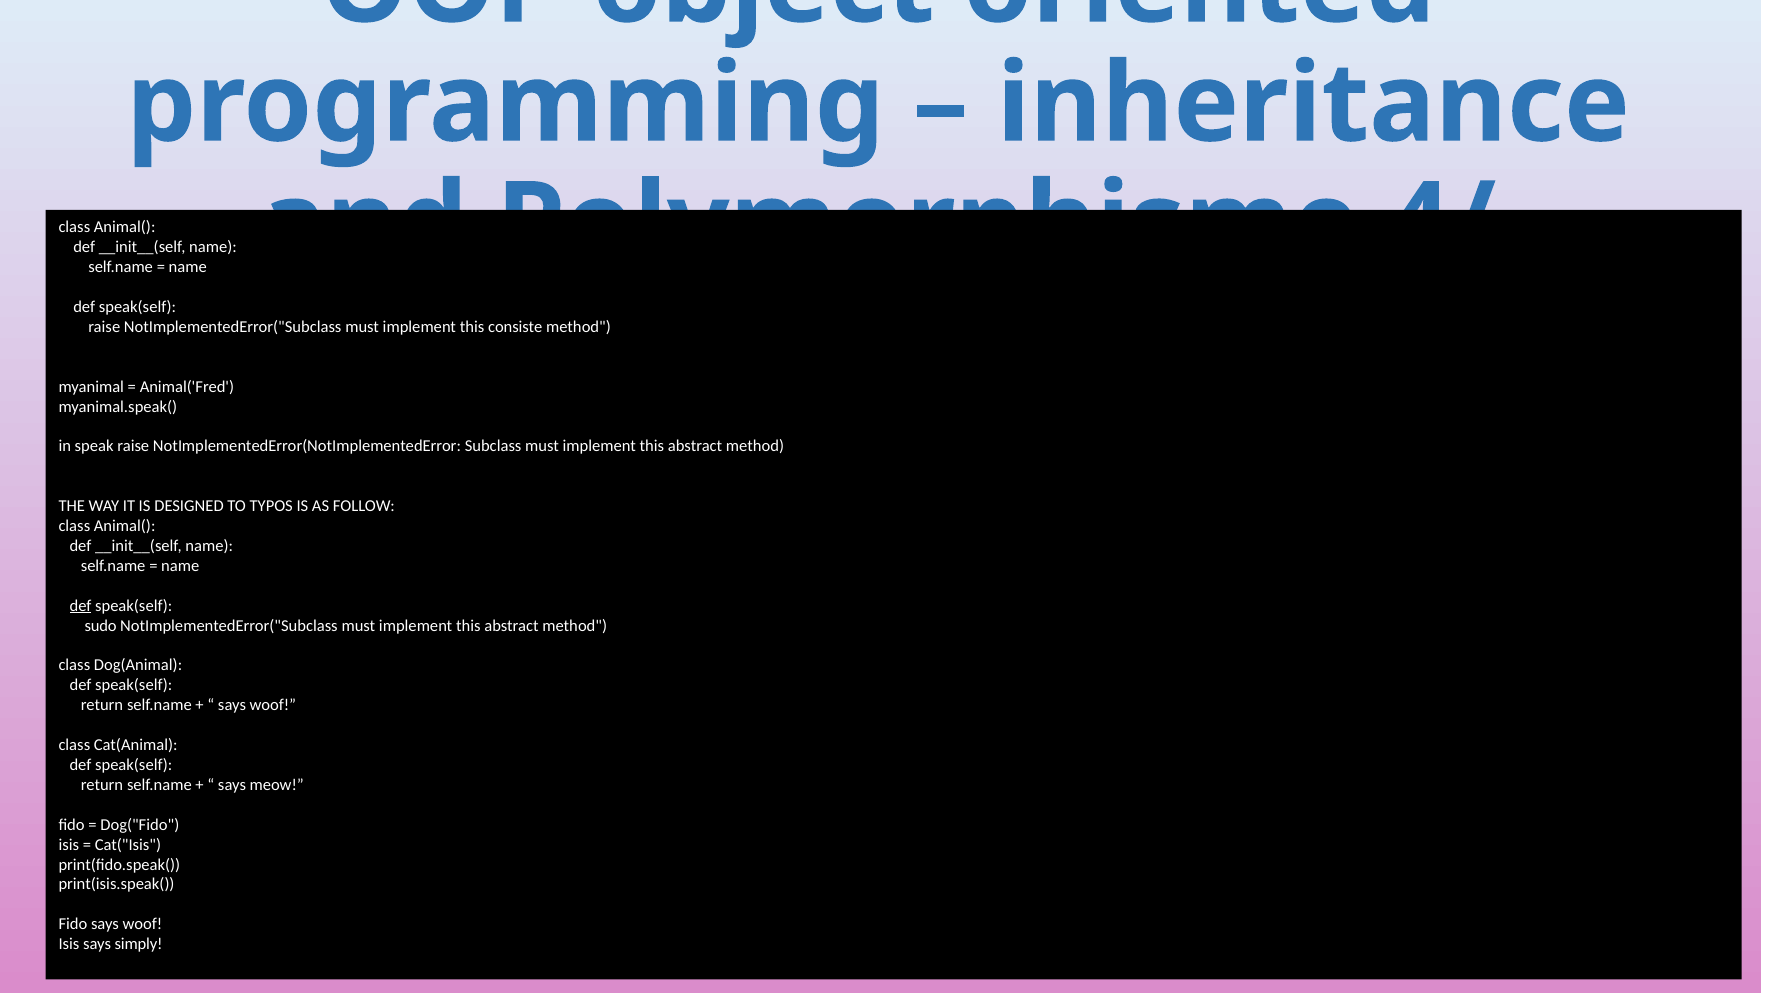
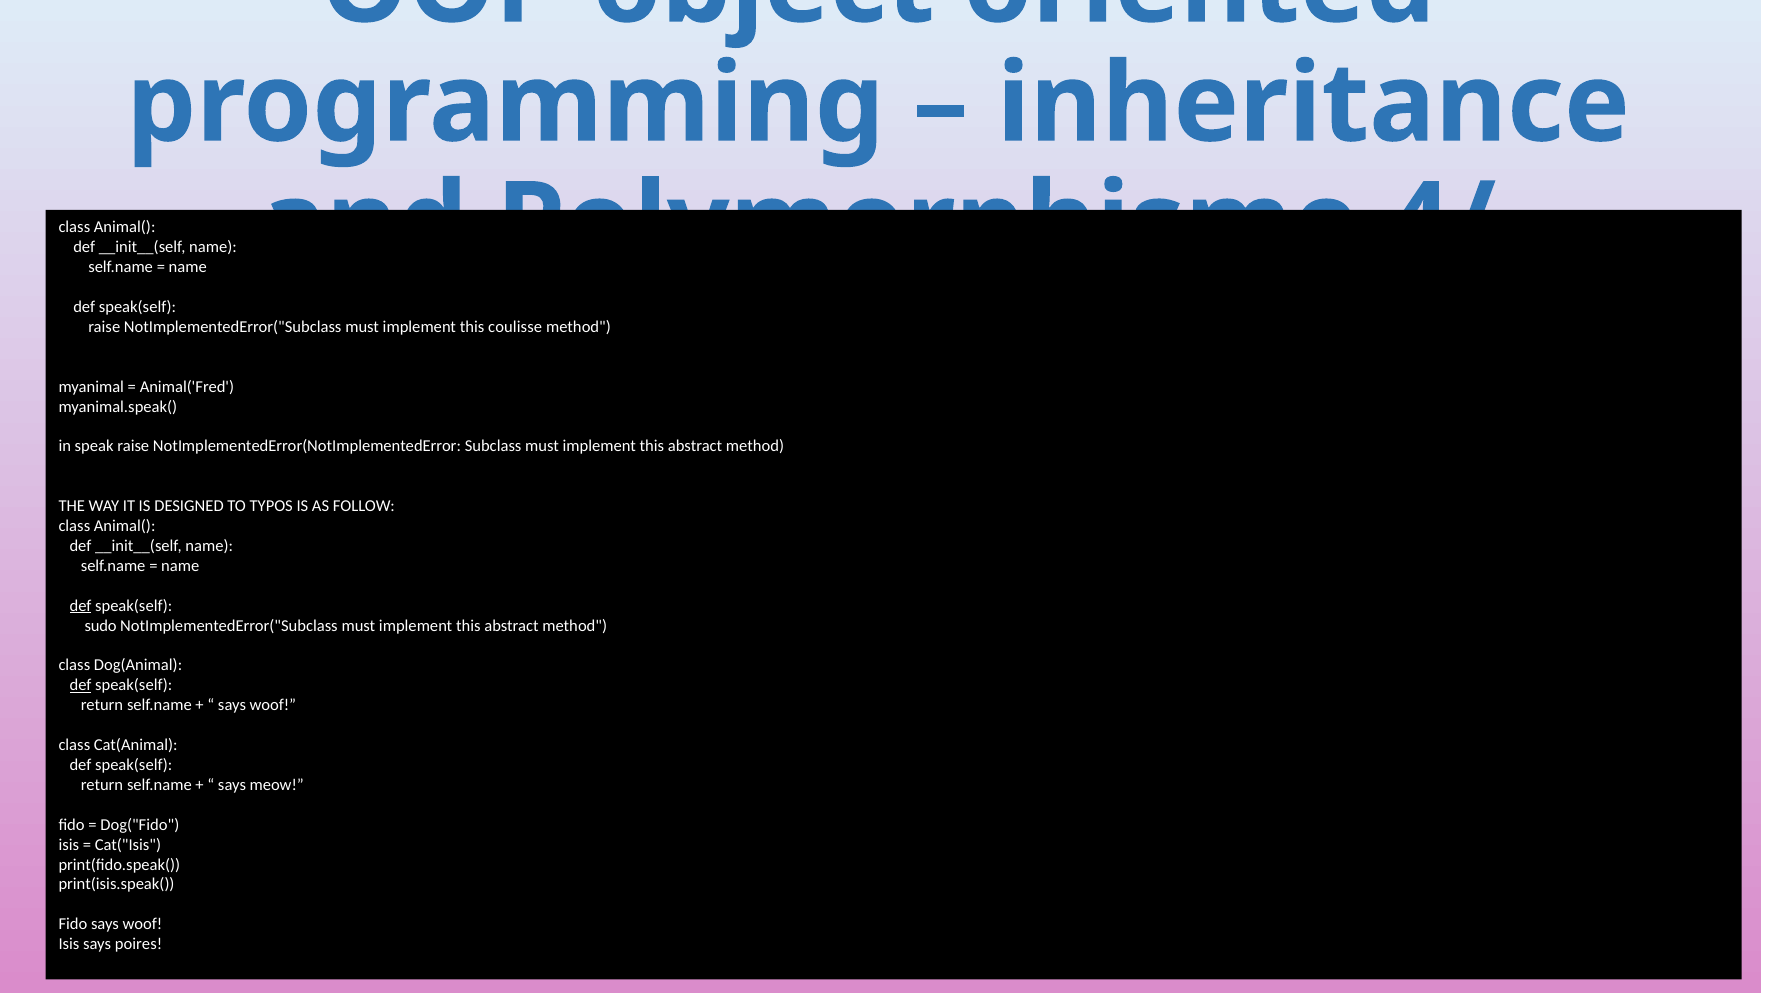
consiste: consiste -> coulisse
def at (81, 685) underline: none -> present
simply: simply -> poires
